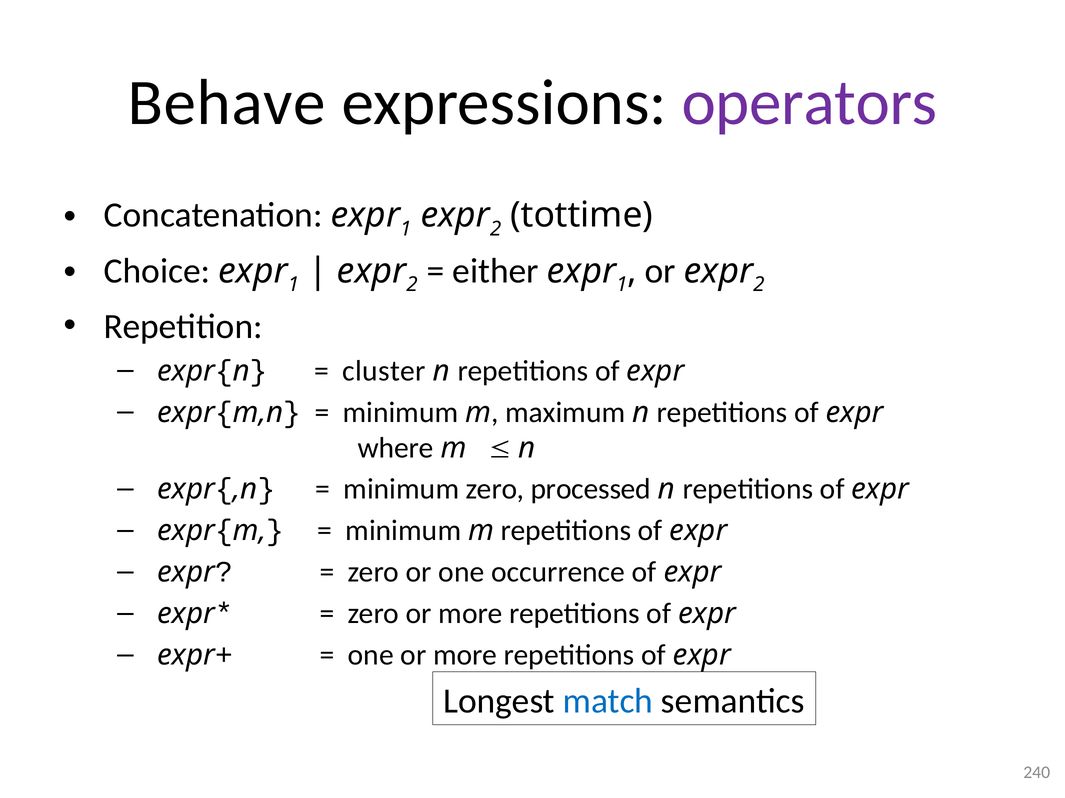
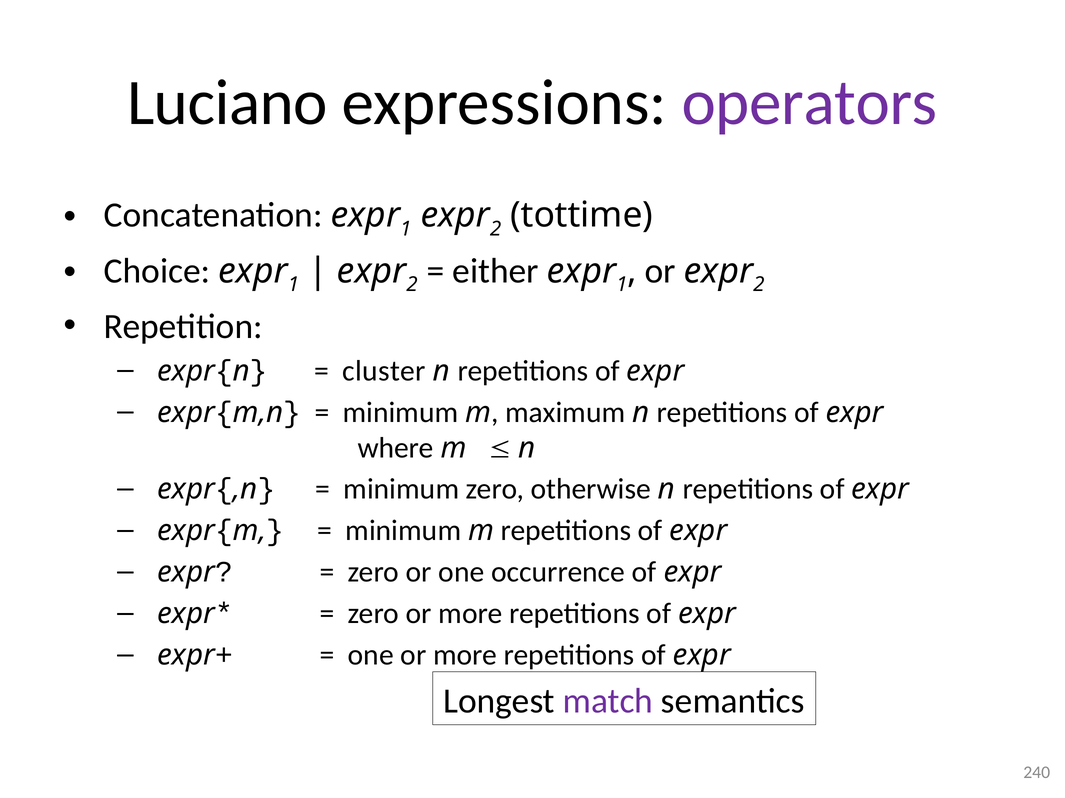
Behave: Behave -> Luciano
processed: processed -> otherwise
match colour: blue -> purple
